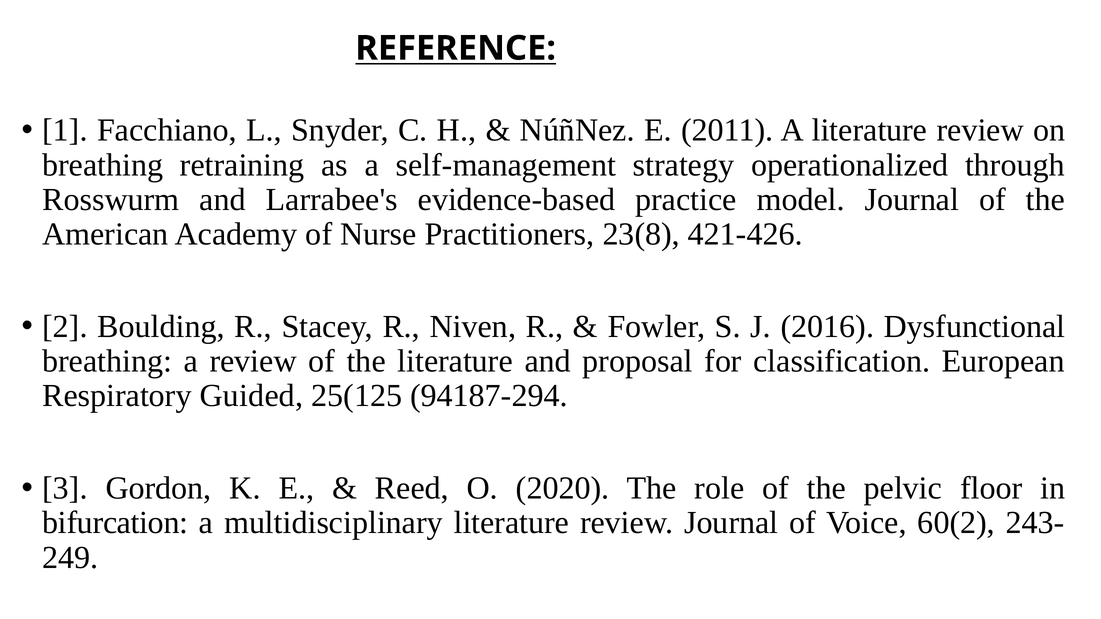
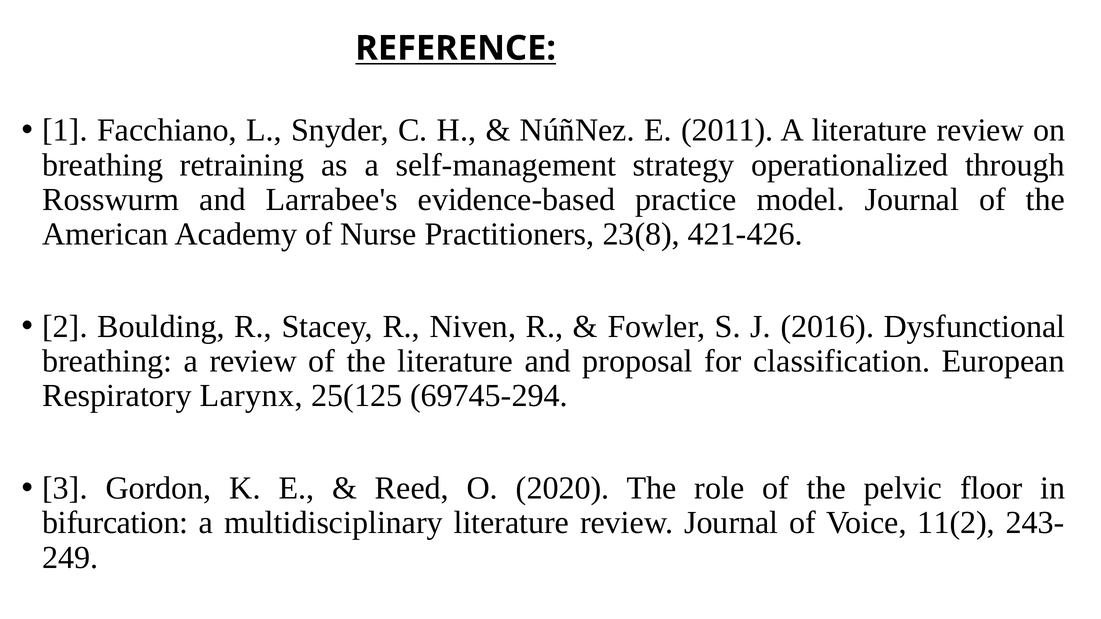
Guided: Guided -> Larynx
94187-294: 94187-294 -> 69745-294
60(2: 60(2 -> 11(2
